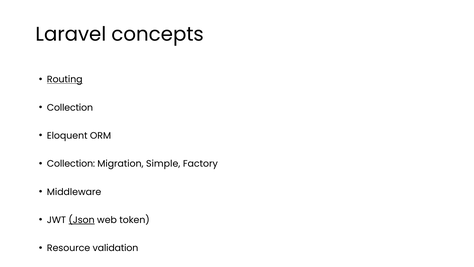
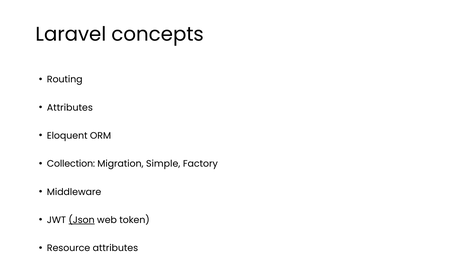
Routing underline: present -> none
Collection at (70, 107): Collection -> Attributes
Resource validation: validation -> attributes
